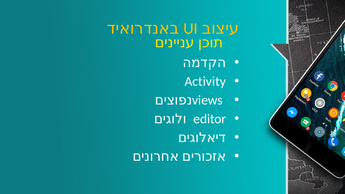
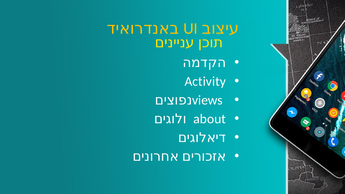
editor: editor -> about
